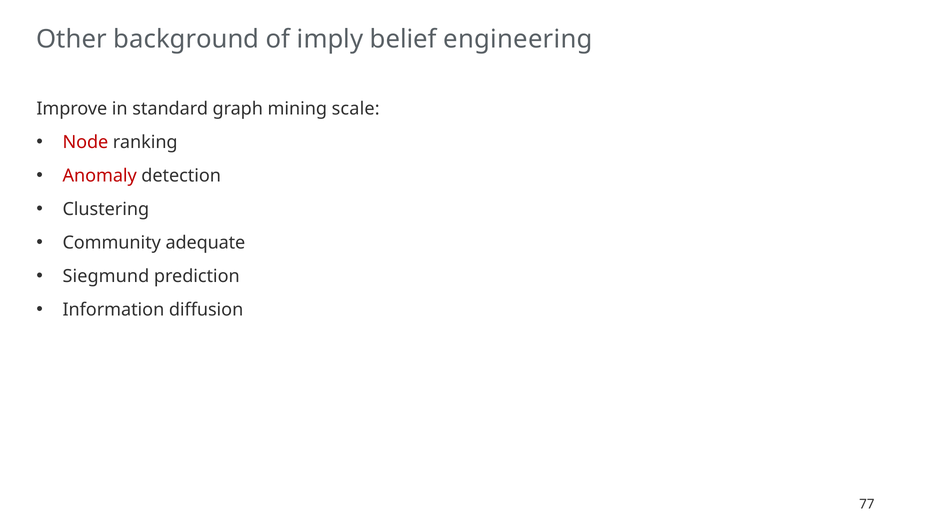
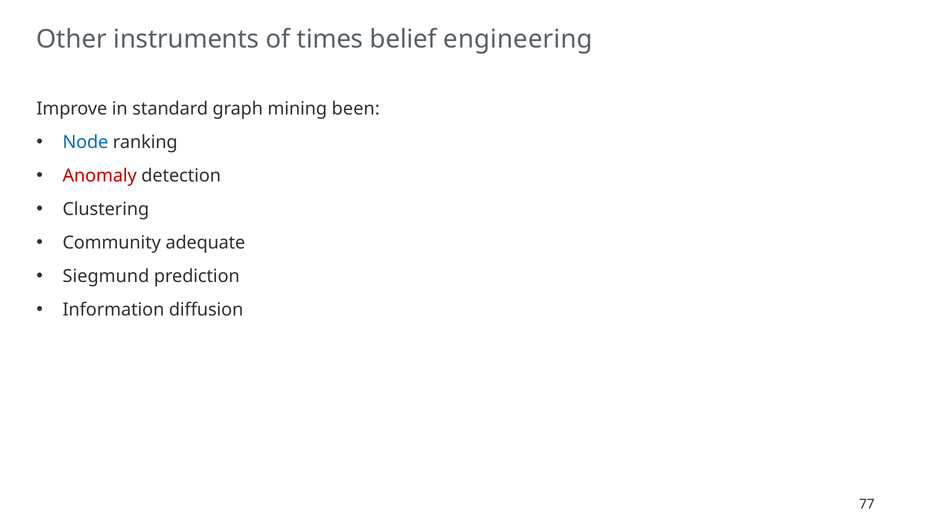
background: background -> instruments
imply: imply -> times
scale: scale -> been
Node colour: red -> blue
